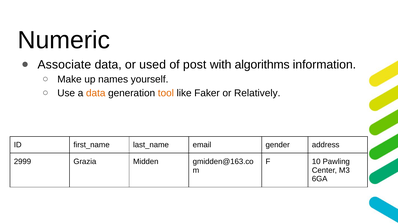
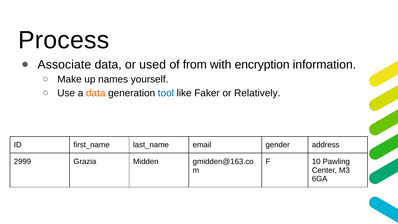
Numeric: Numeric -> Process
post: post -> from
algorithms: algorithms -> encryption
tool colour: orange -> blue
